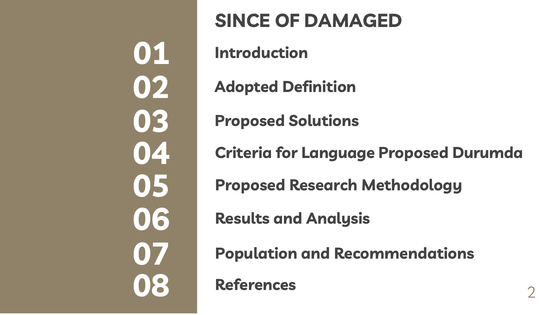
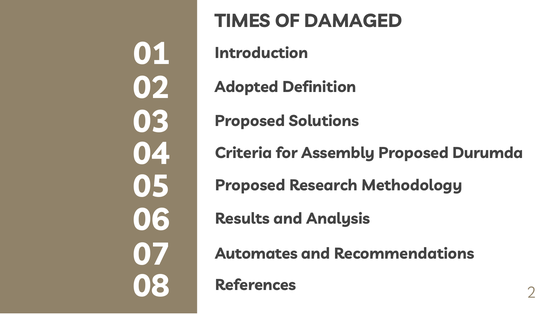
SINCE: SINCE -> TIMES
Language: Language -> Assembly
Population: Population -> Automates
